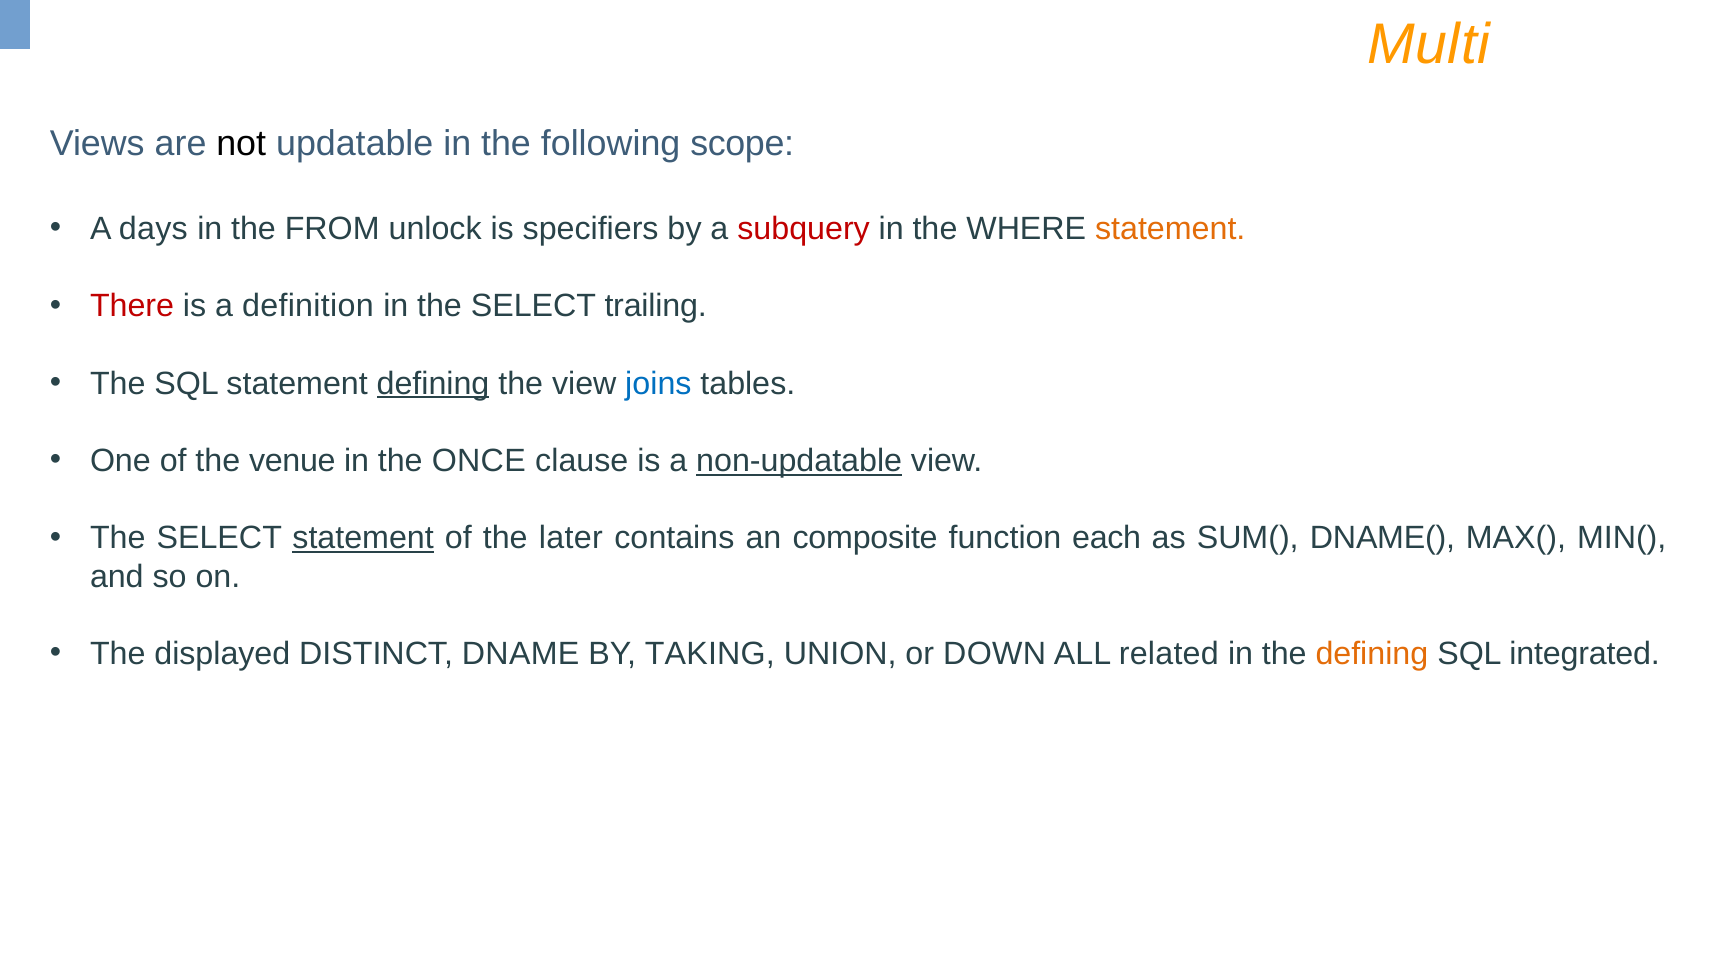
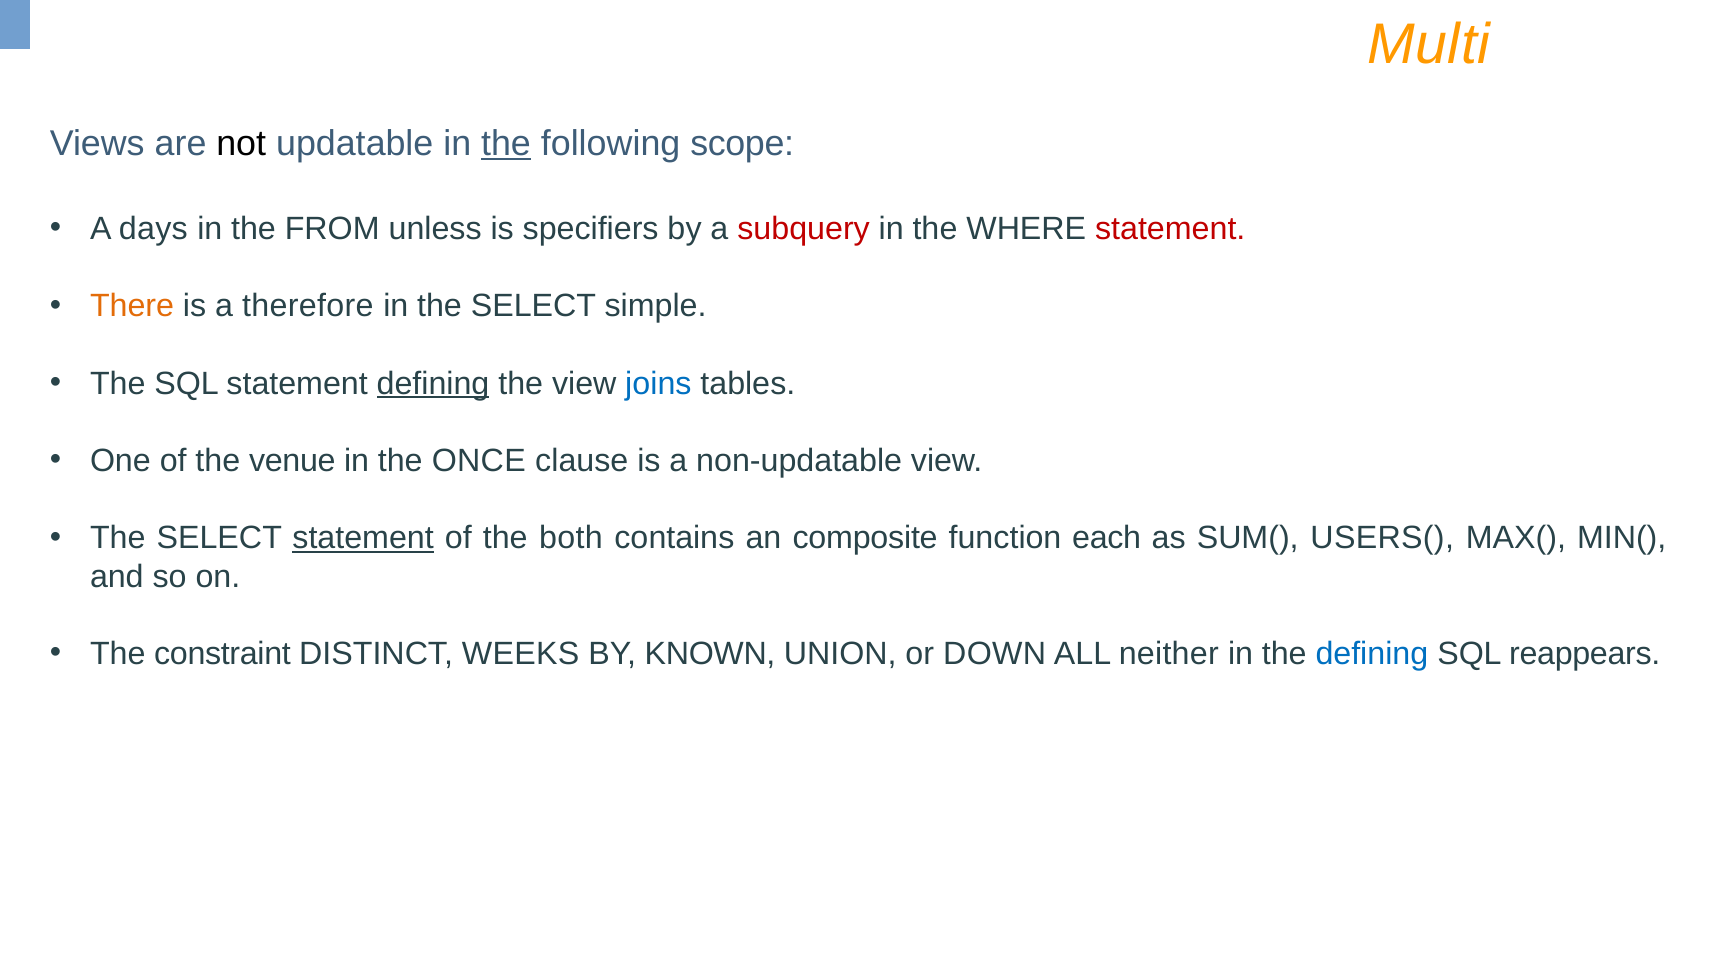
the at (506, 144) underline: none -> present
unlock: unlock -> unless
statement at (1170, 229) colour: orange -> red
There colour: red -> orange
definition: definition -> therefore
trailing: trailing -> simple
non-updatable underline: present -> none
later: later -> both
DNAME(: DNAME( -> USERS(
displayed: displayed -> constraint
DNAME: DNAME -> WEEKS
TAKING: TAKING -> KNOWN
related: related -> neither
defining at (1372, 654) colour: orange -> blue
integrated: integrated -> reappears
